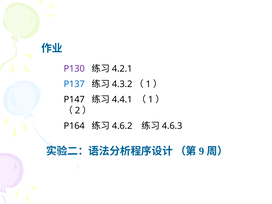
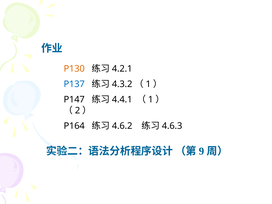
P130 colour: purple -> orange
